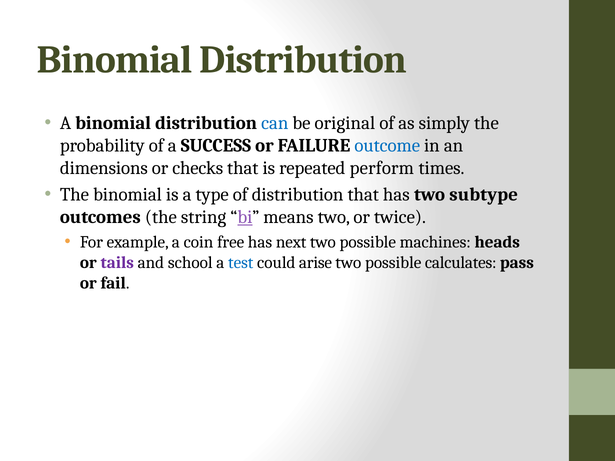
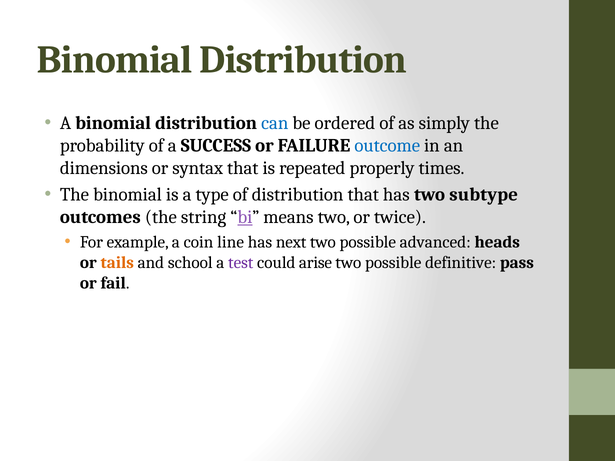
original: original -> ordered
checks: checks -> syntax
perform: perform -> properly
free: free -> line
machines: machines -> advanced
tails colour: purple -> orange
test colour: blue -> purple
calculates: calculates -> definitive
